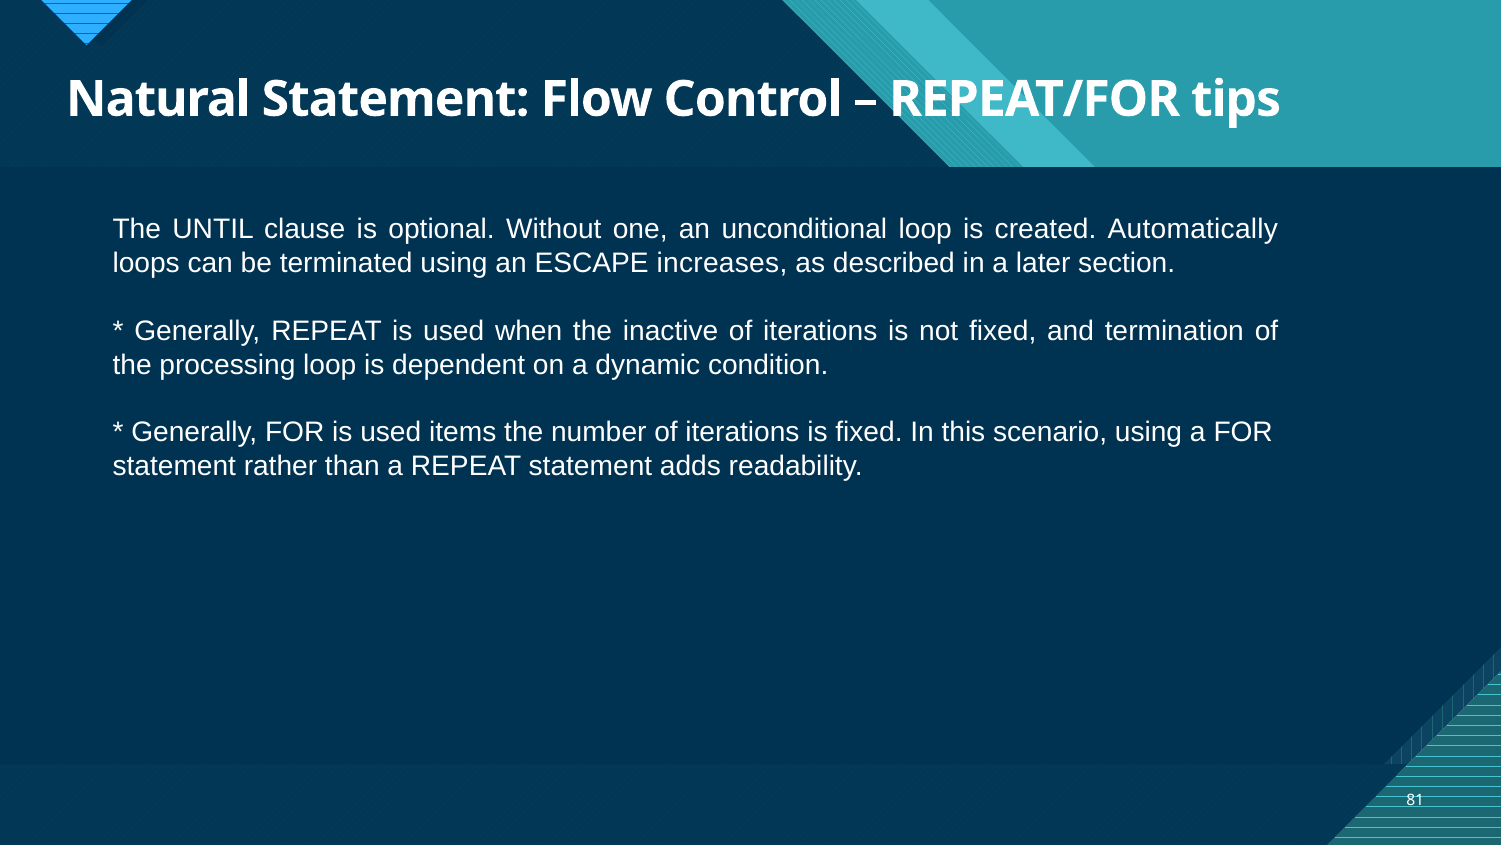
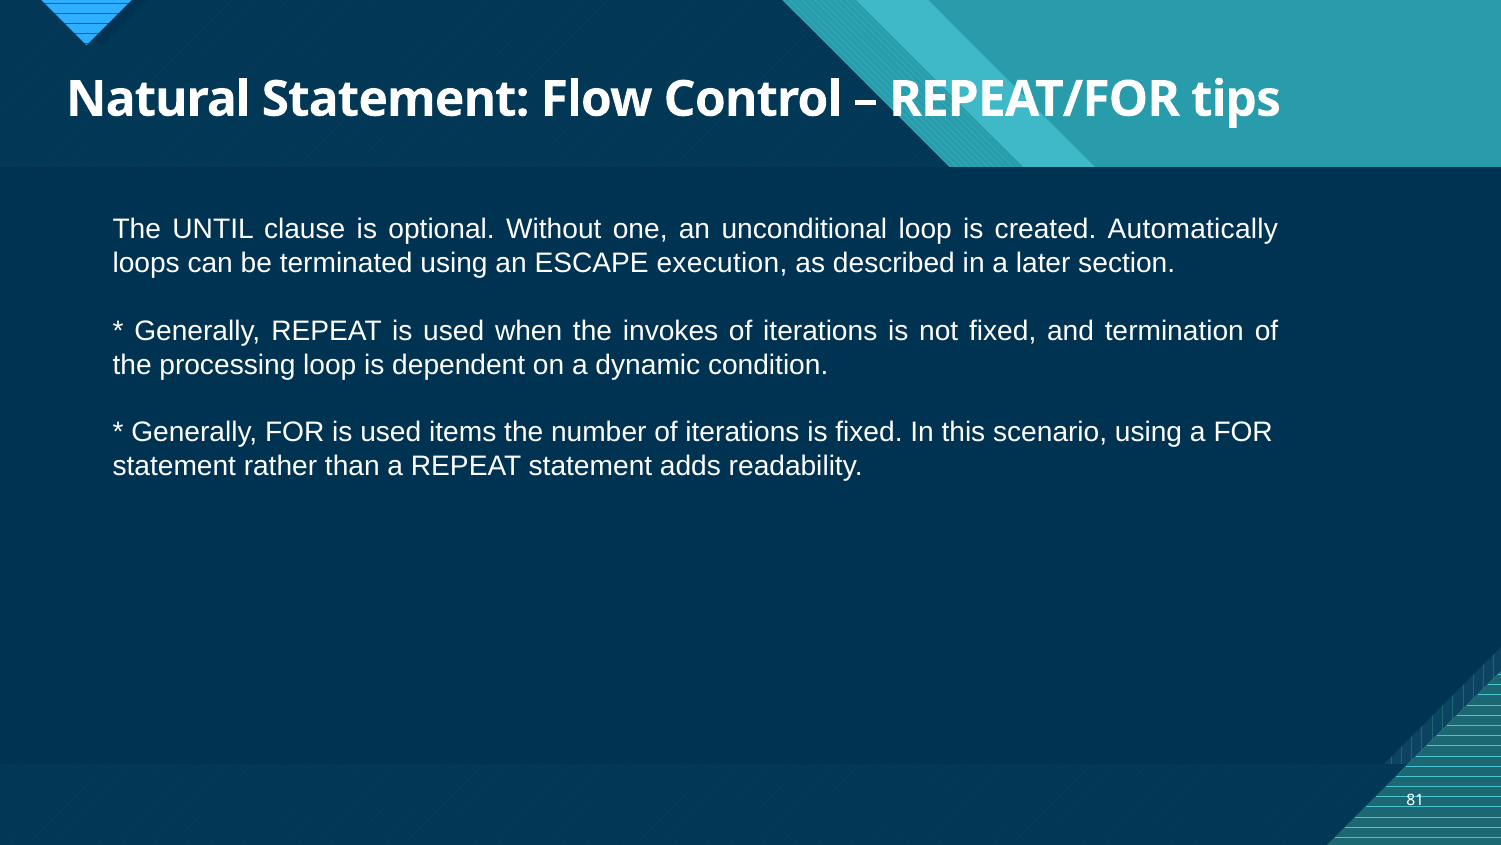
increases: increases -> execution
inactive: inactive -> invokes
